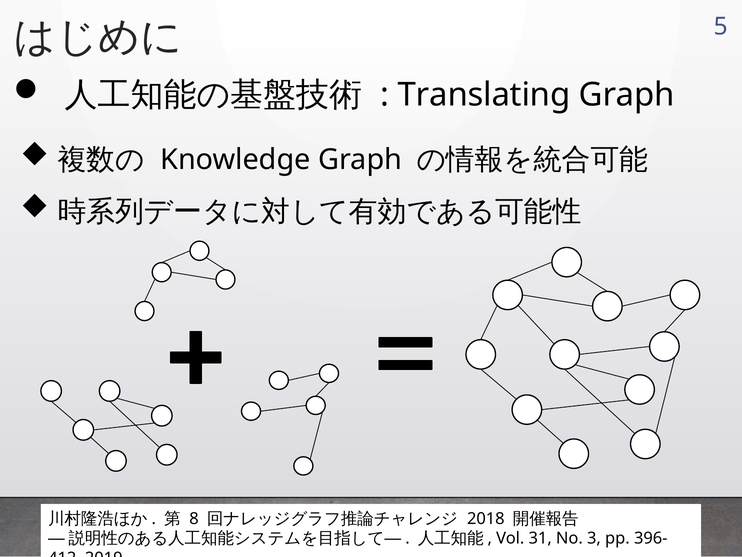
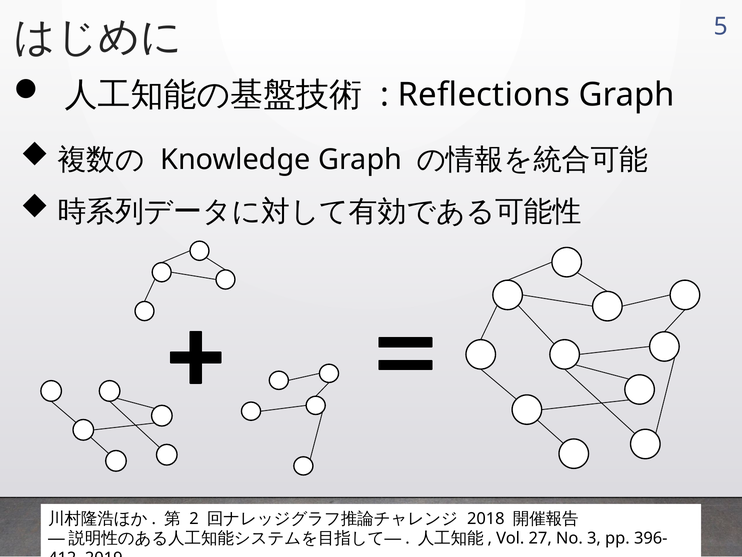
Translating: Translating -> Reflections
8: 8 -> 2
31: 31 -> 27
